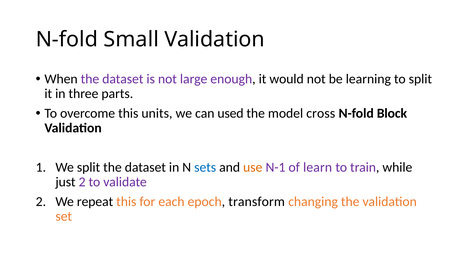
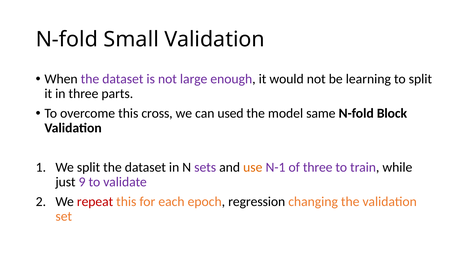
units: units -> cross
cross: cross -> same
sets colour: blue -> purple
of learn: learn -> three
just 2: 2 -> 9
repeat colour: black -> red
transform: transform -> regression
